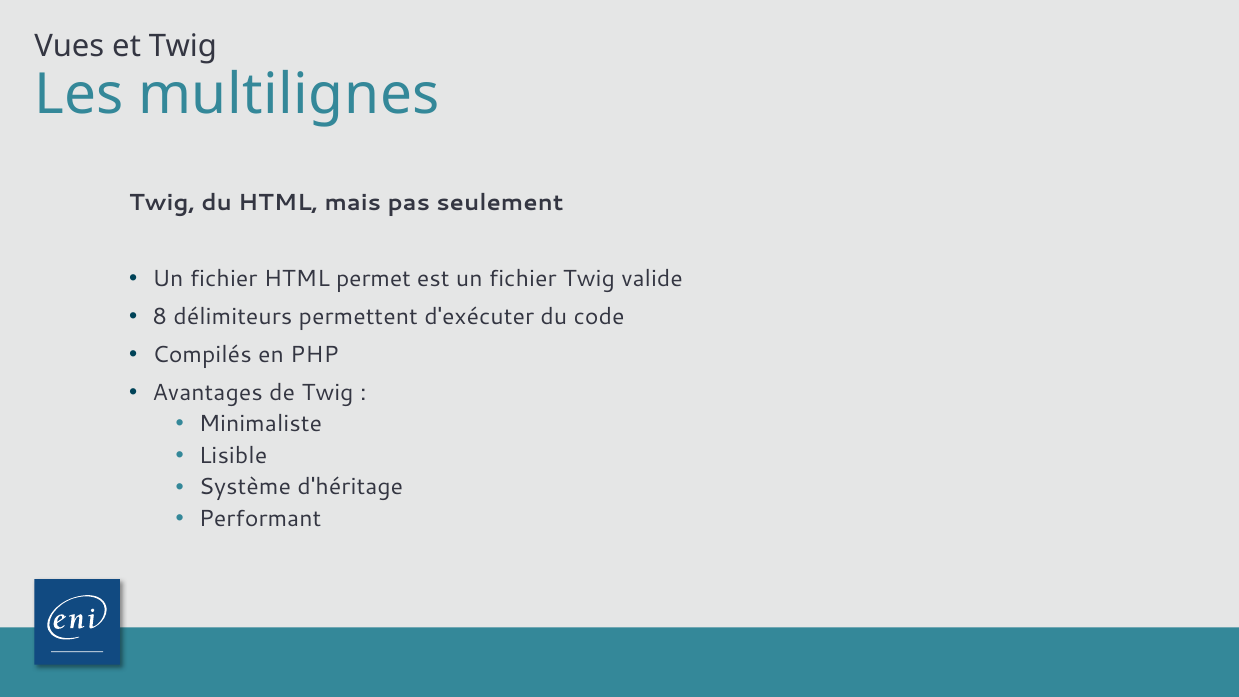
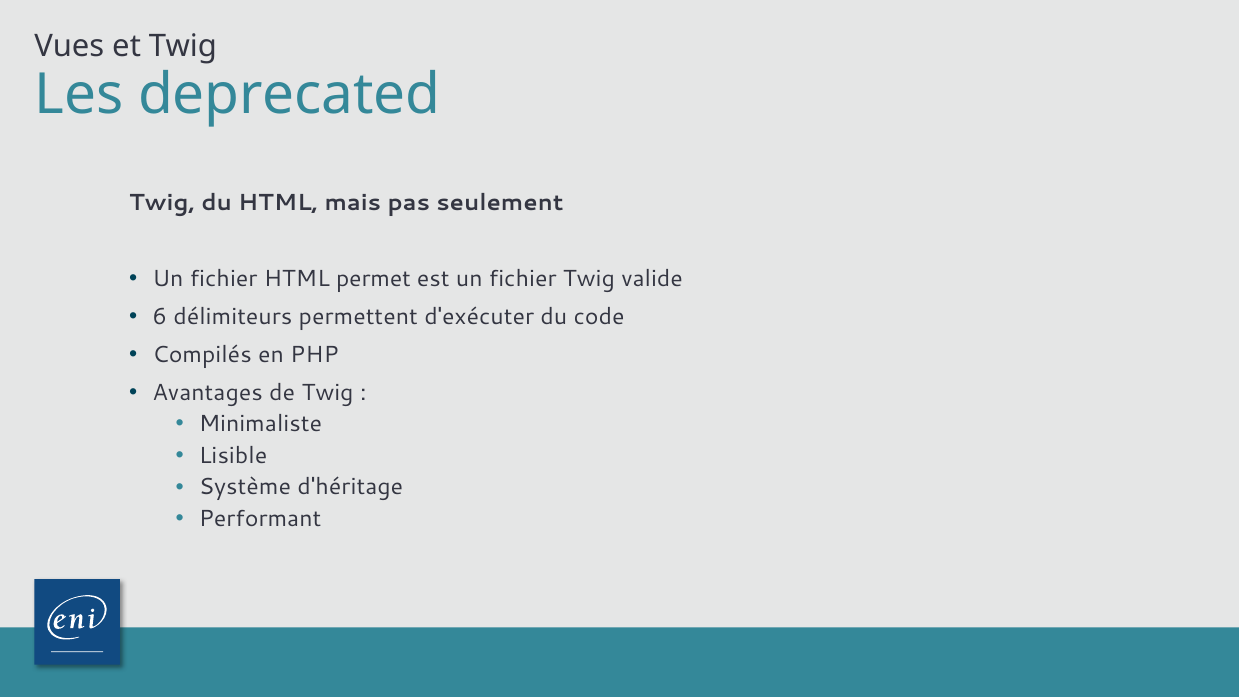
multilignes: multilignes -> deprecated
8: 8 -> 6
